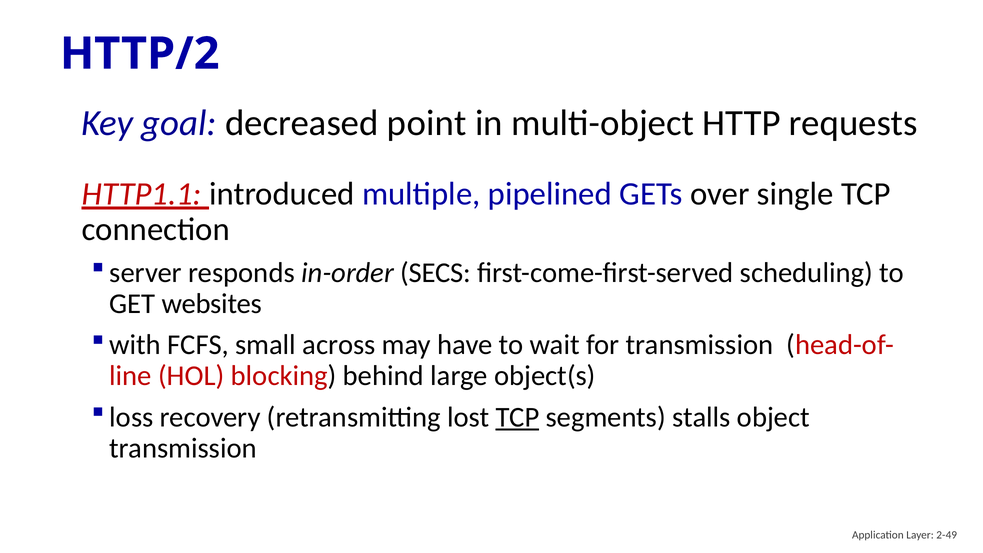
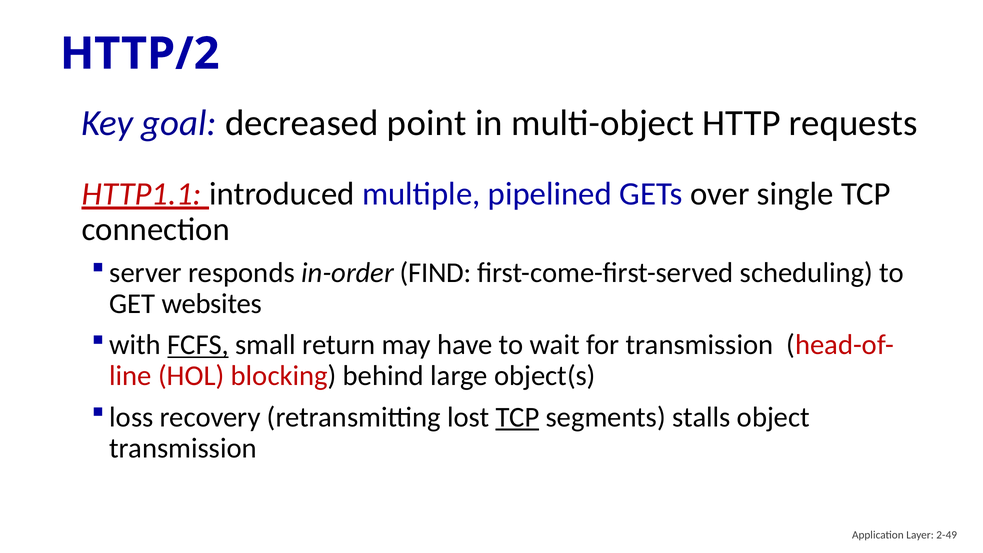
SECS: SECS -> FIND
FCFS underline: none -> present
across: across -> return
